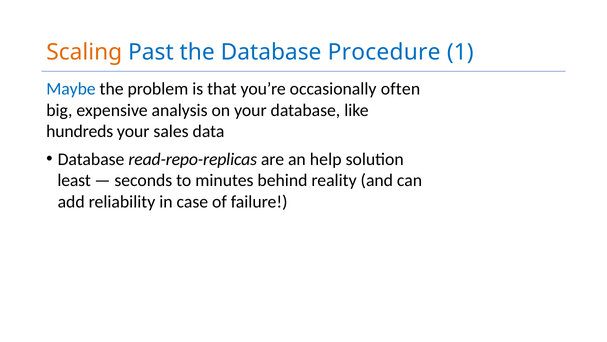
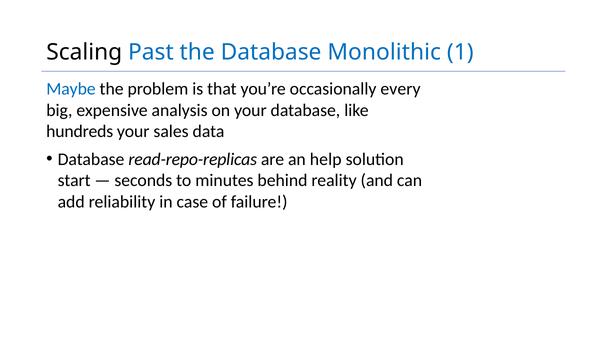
Scaling colour: orange -> black
Procedure: Procedure -> Monolithic
often: often -> every
least: least -> start
